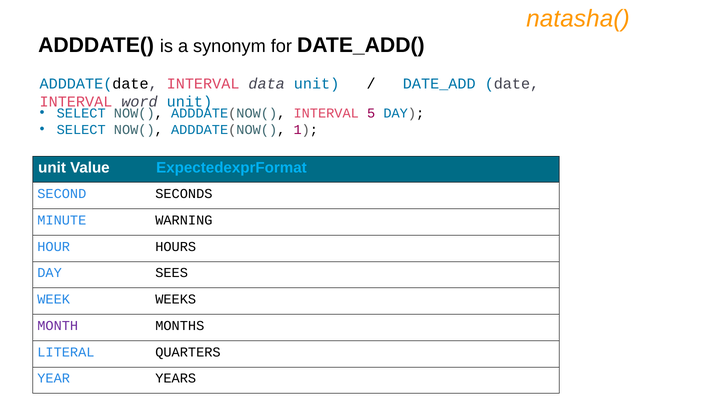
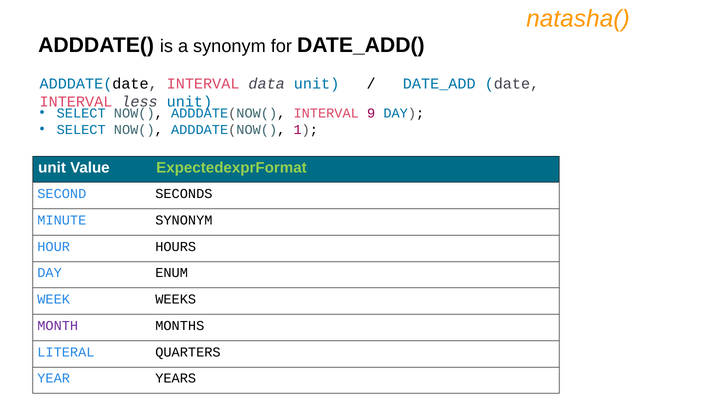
word: word -> less
5: 5 -> 9
ExpectedexprFormat colour: light blue -> light green
MINUTE WARNING: WARNING -> SYNONYM
SEES: SEES -> ENUM
